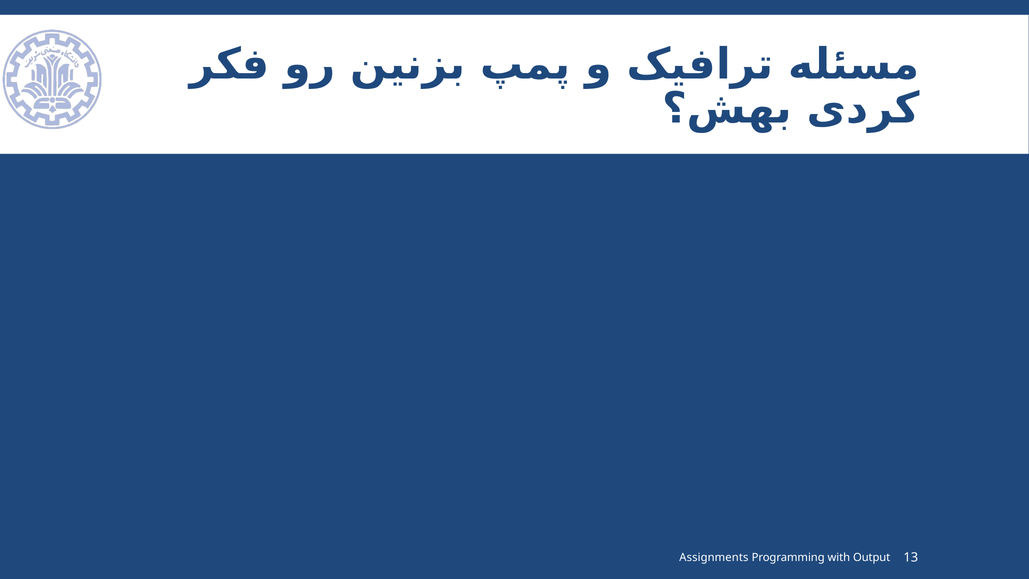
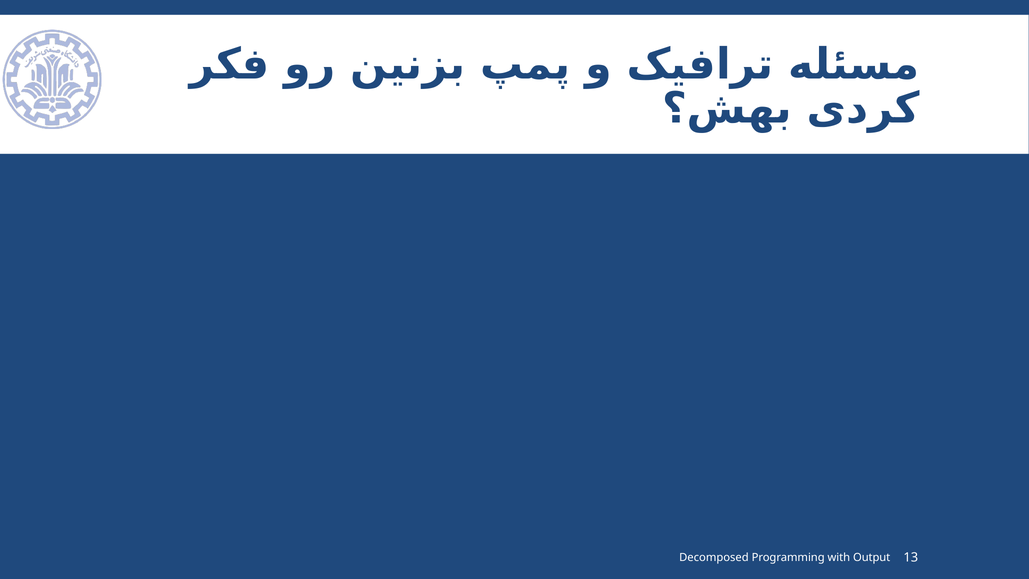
Assignments: Assignments -> Decomposed
